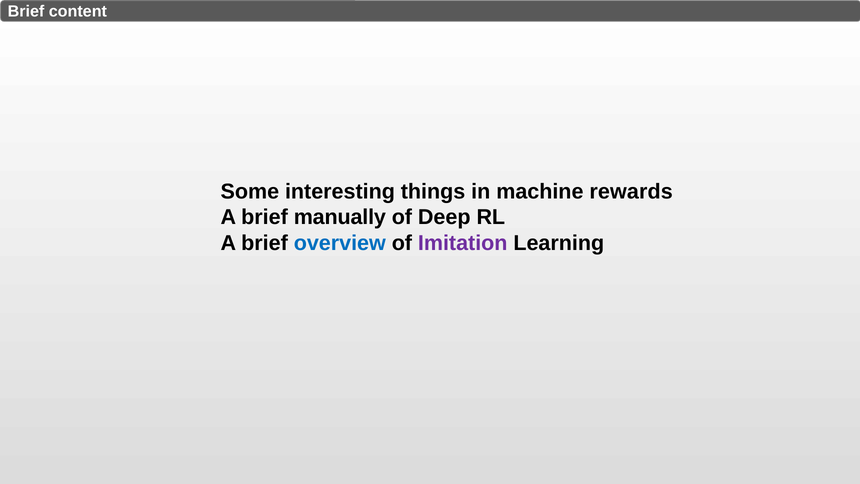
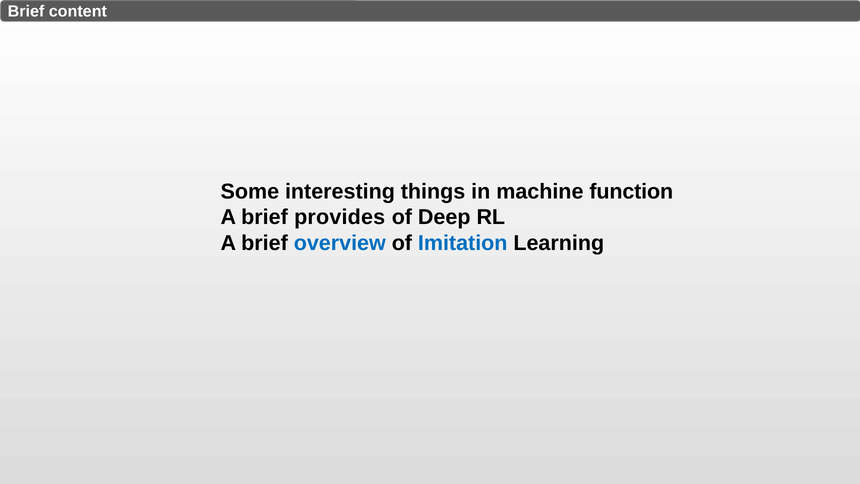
rewards: rewards -> function
manually: manually -> provides
Imitation colour: purple -> blue
